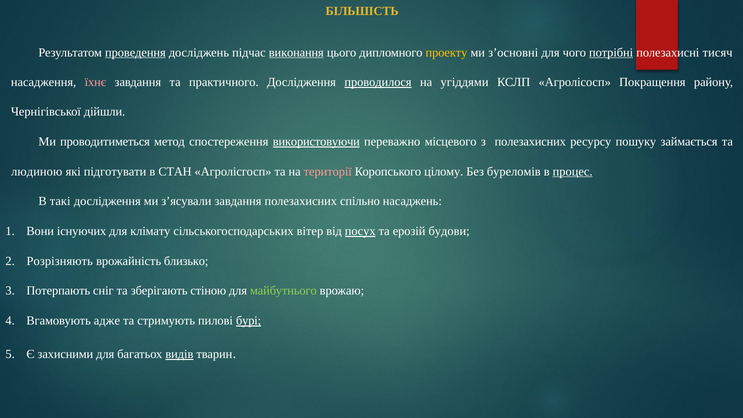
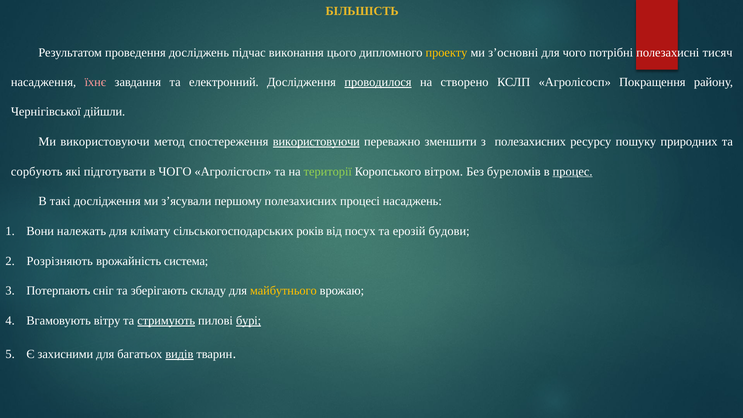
проведення underline: present -> none
виконання underline: present -> none
потрібні underline: present -> none
практичного: практичного -> електронний
угіддями: угіддями -> створено
Ми проводитиметься: проводитиметься -> використовуючи
місцевого: місцевого -> зменшити
займається: займається -> природних
людиною: людиною -> сорбують
в СТАН: СТАН -> ЧОГО
території colour: pink -> light green
цілому: цілому -> вітром
з’ясували завдання: завдання -> першому
спільно: спільно -> процесі
існуючих: існуючих -> належать
вітер: вітер -> років
посух underline: present -> none
близько: близько -> система
стіною: стіною -> складу
майбутнього colour: light green -> yellow
адже: адже -> вітру
стримують underline: none -> present
